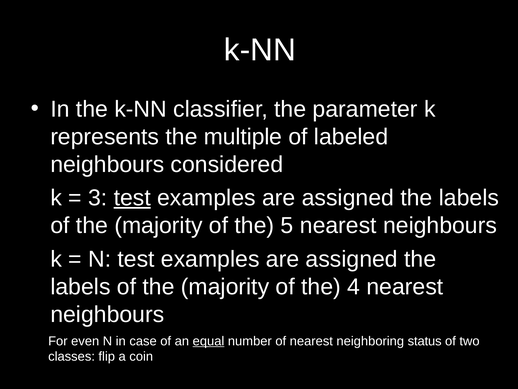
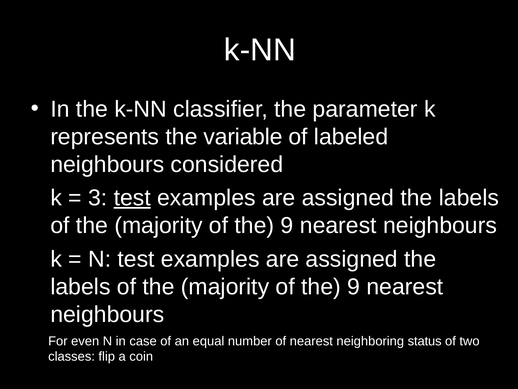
multiple: multiple -> variable
5 at (287, 225): 5 -> 9
4 at (354, 286): 4 -> 9
equal underline: present -> none
